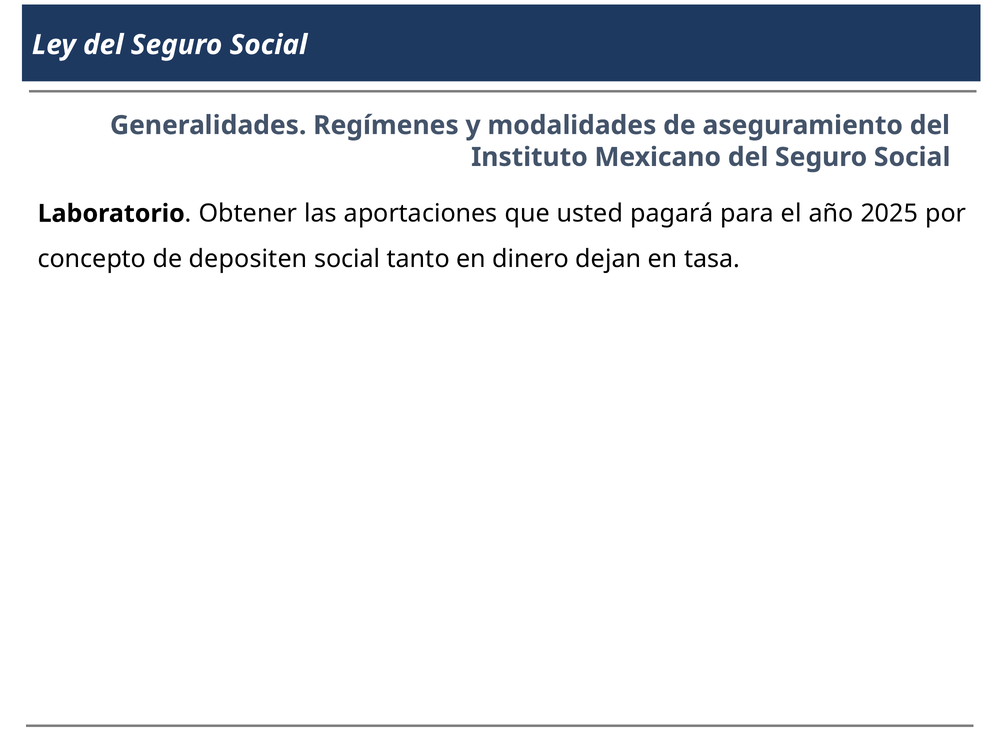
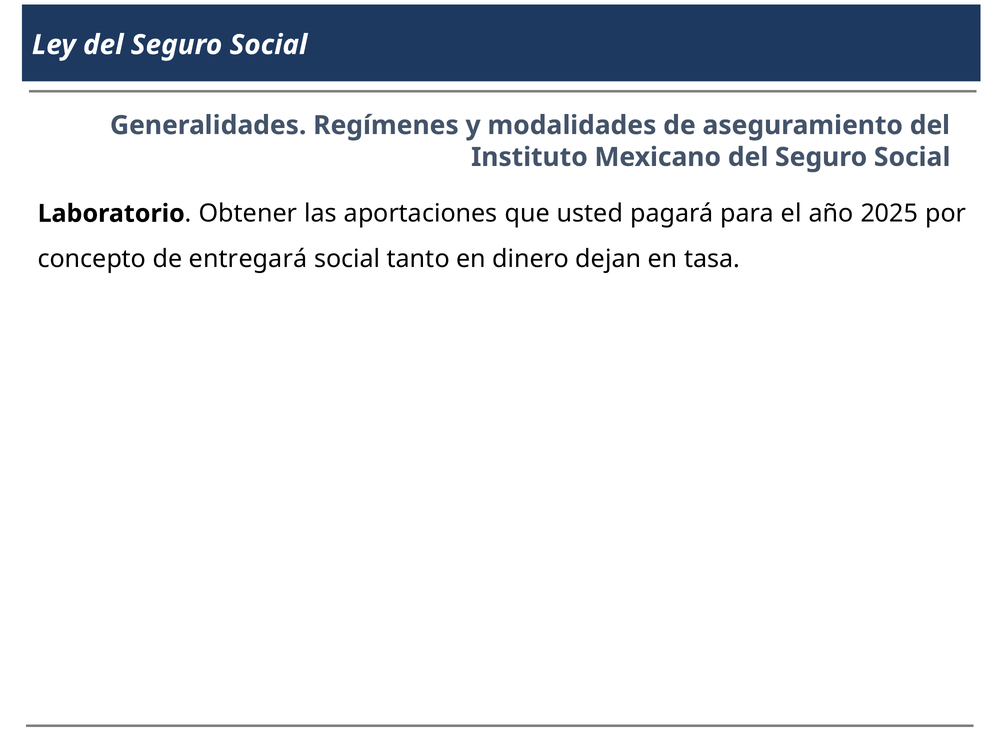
depositen: depositen -> entregará
